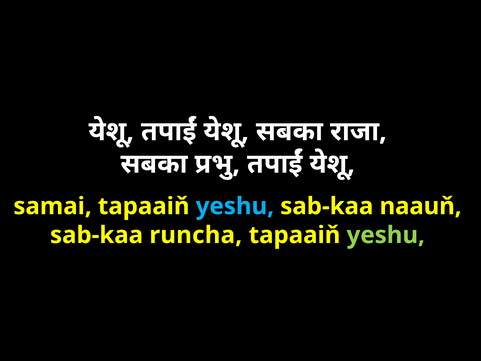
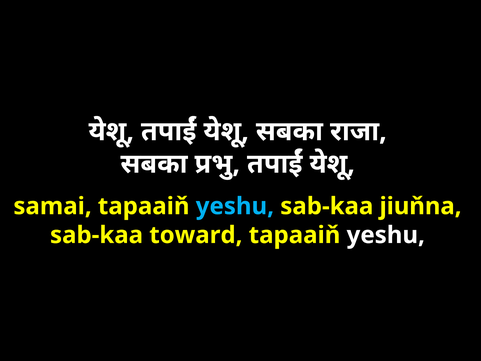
naauň: naauň -> jiuňna
runcha: runcha -> toward
yeshu at (386, 235) colour: light green -> white
